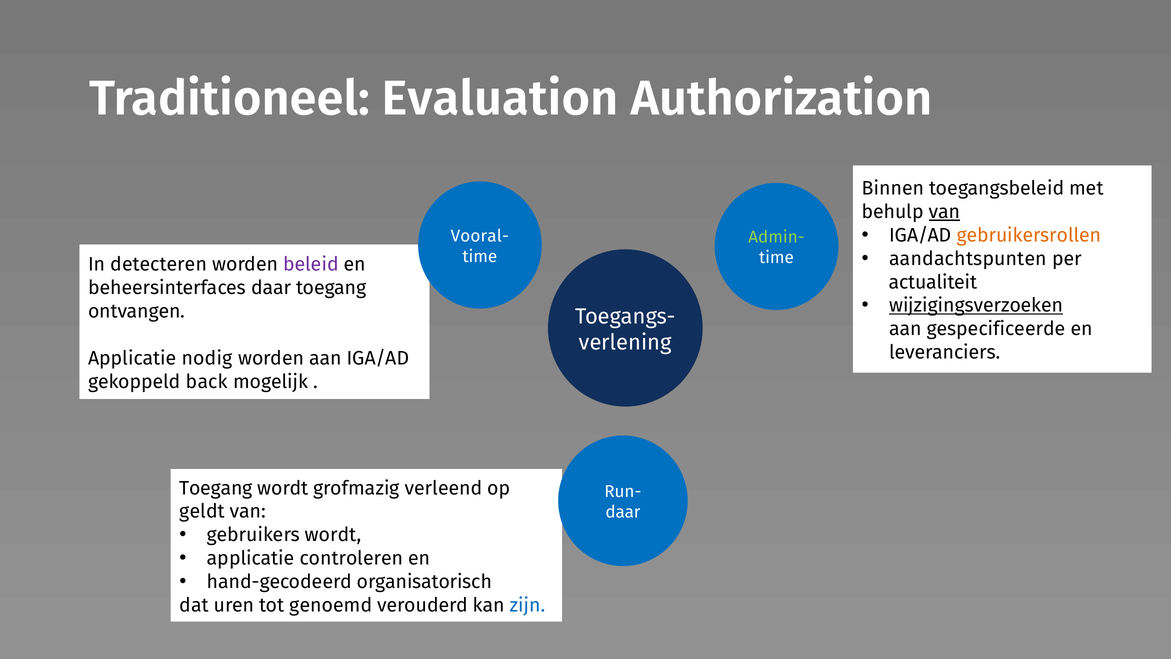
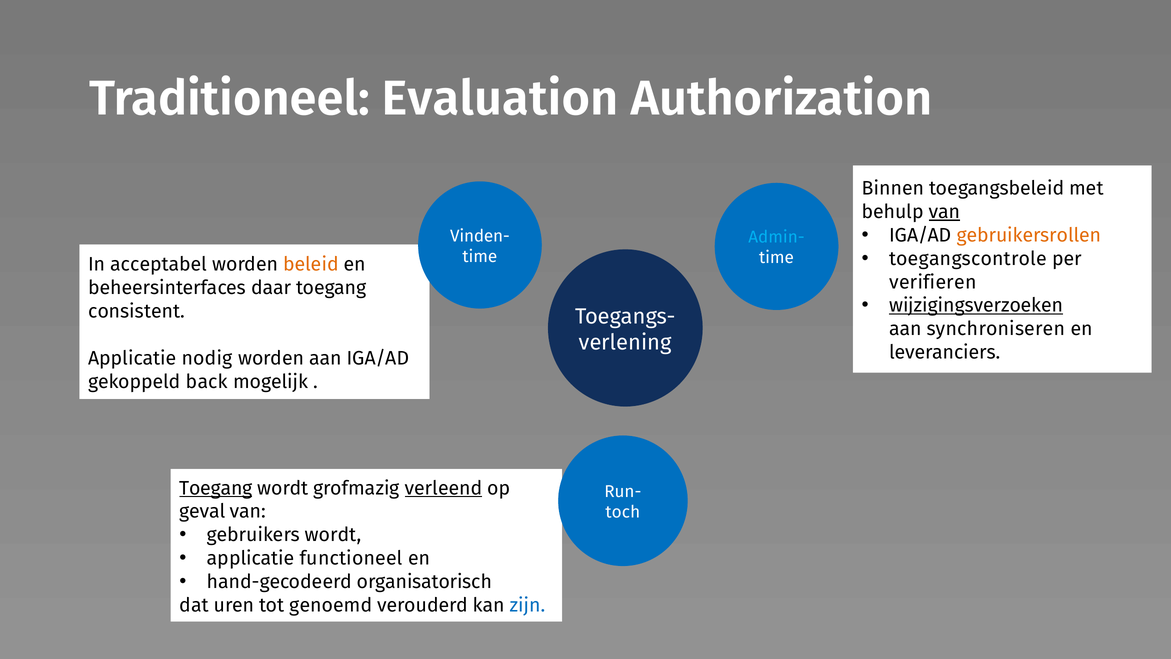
Vooral-: Vooral- -> Vinden-
Admin- colour: light green -> light blue
aandachtspunten: aandachtspunten -> toegangscontrole
detecteren: detecteren -> acceptabel
beleid colour: purple -> orange
actualiteit: actualiteit -> verifieren
ontvangen: ontvangen -> consistent
gespecificeerde: gespecificeerde -> synchroniseren
Toegang at (216, 488) underline: none -> present
verleend underline: none -> present
geldt: geldt -> geval
daar at (623, 512): daar -> toch
controleren: controleren -> functioneel
